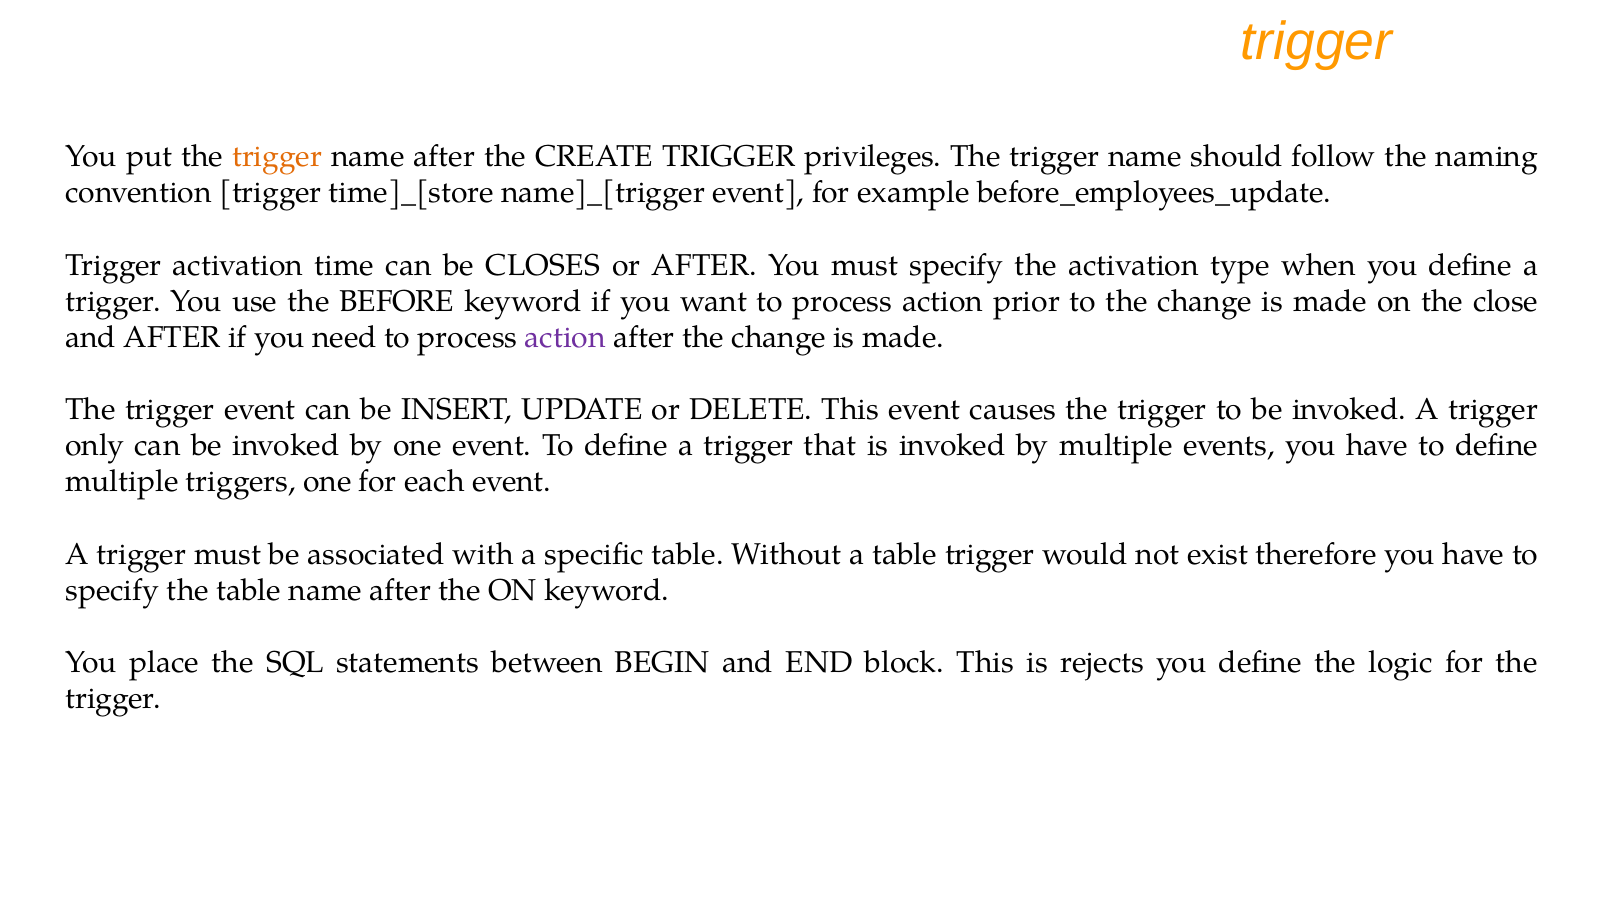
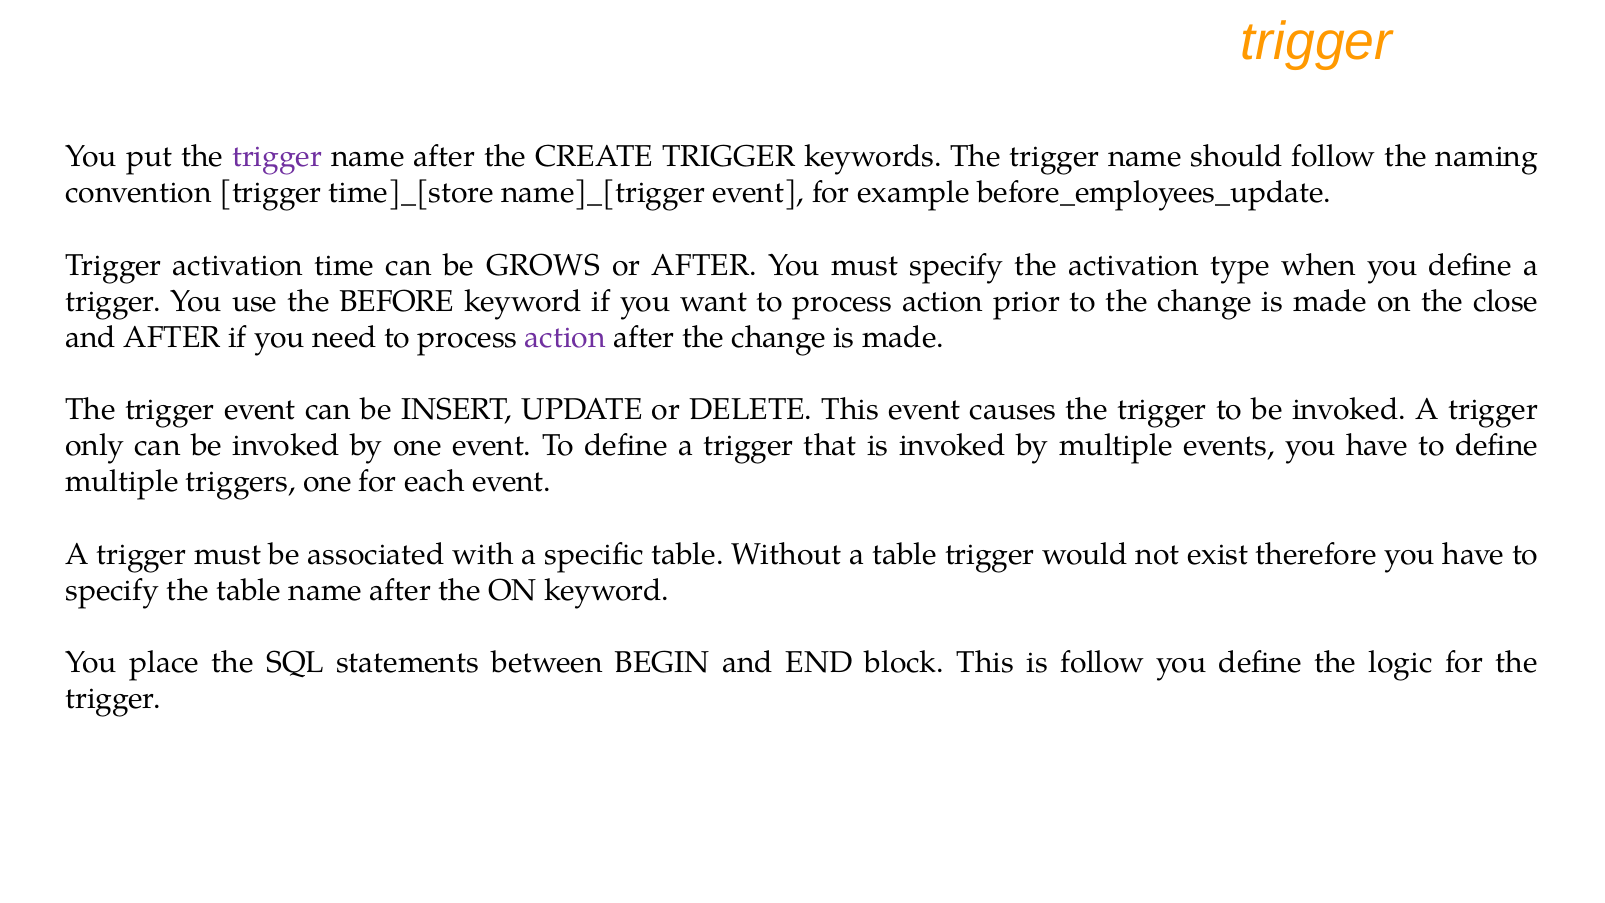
trigger at (277, 157) colour: orange -> purple
privileges: privileges -> keywords
CLOSES: CLOSES -> GROWS
is rejects: rejects -> follow
